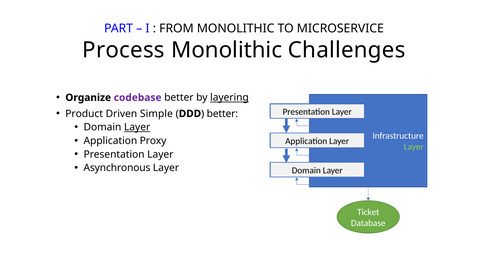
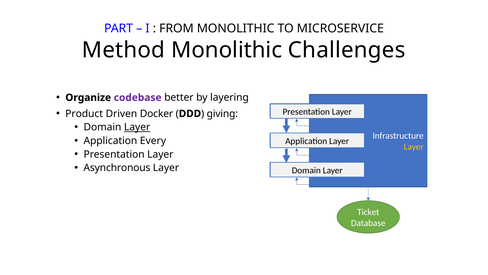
Process: Process -> Method
layering underline: present -> none
Simple: Simple -> Docker
better at (222, 114): better -> giving
Proxy: Proxy -> Every
Layer at (414, 146) colour: light green -> yellow
